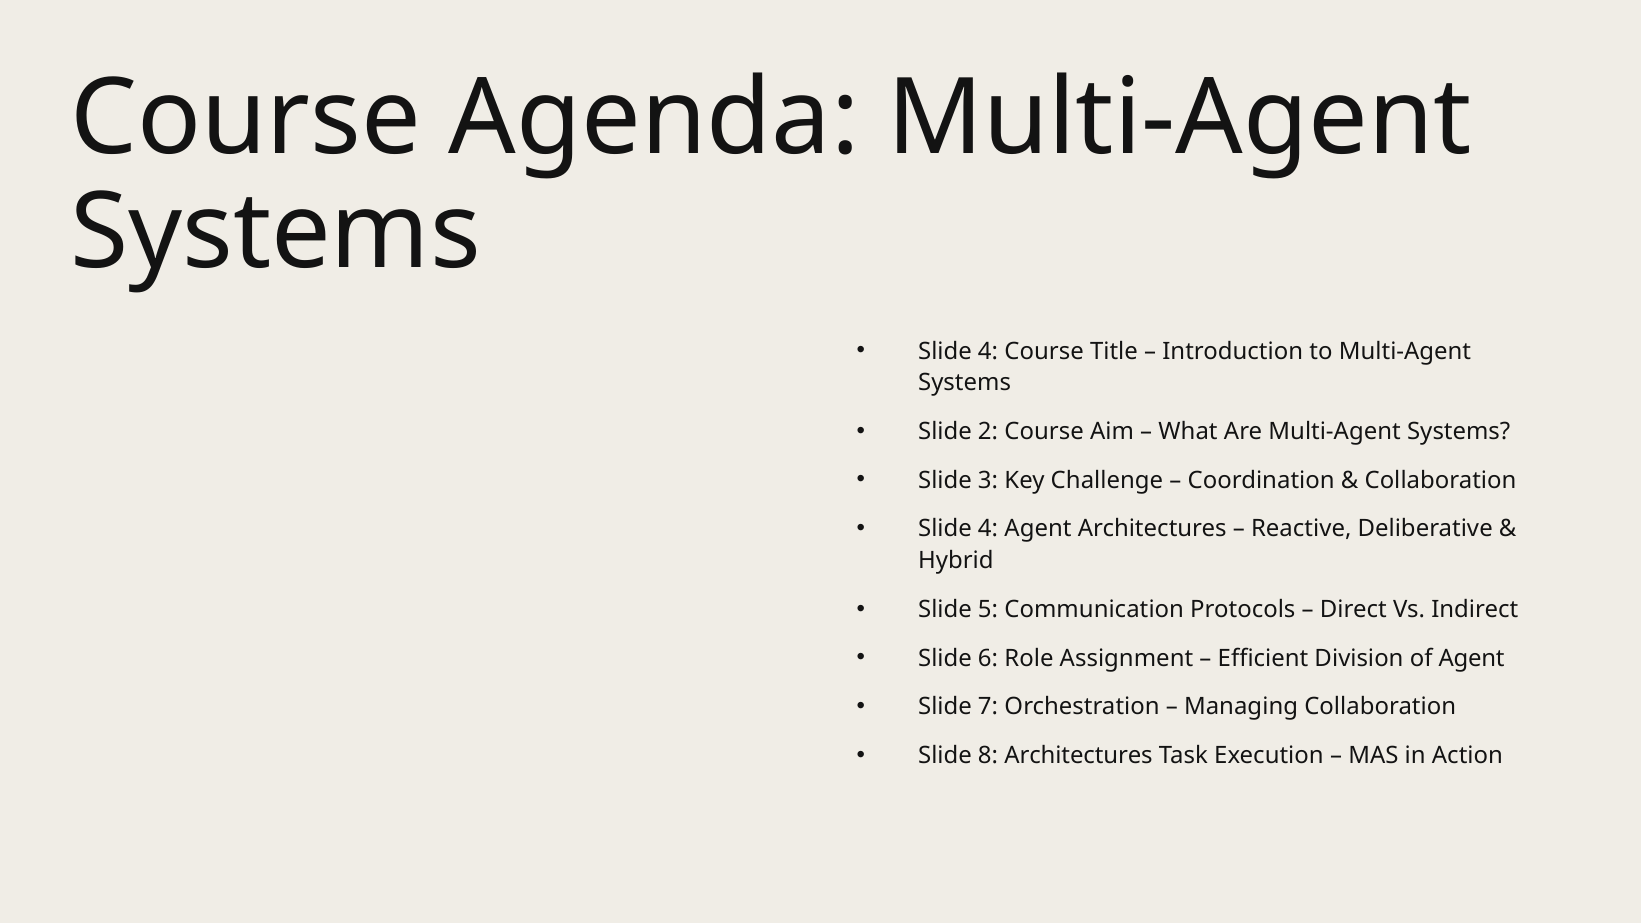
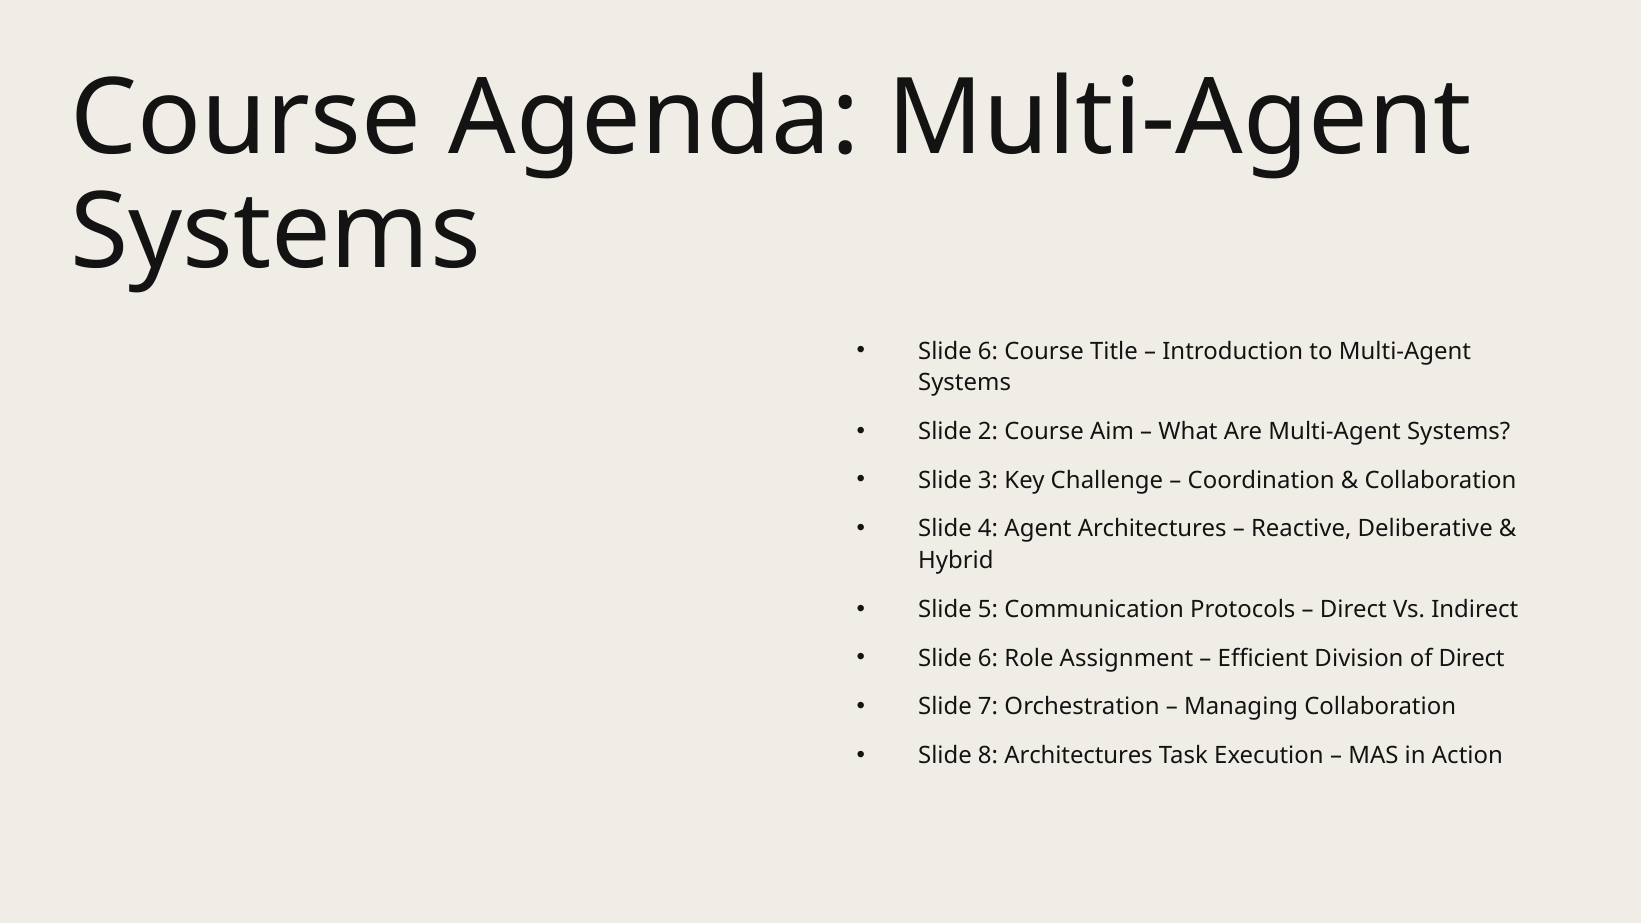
4 at (988, 351): 4 -> 6
of Agent: Agent -> Direct
